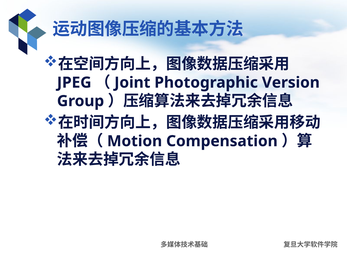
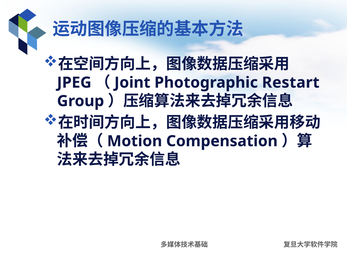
Version: Version -> Restart
